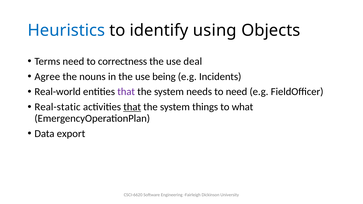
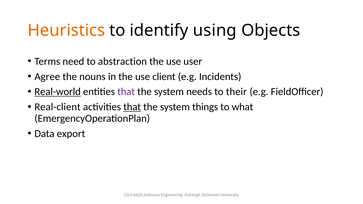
Heuristics colour: blue -> orange
correctness: correctness -> abstraction
deal: deal -> user
being: being -> client
Real-world underline: none -> present
to need: need -> their
Real-static: Real-static -> Real-client
